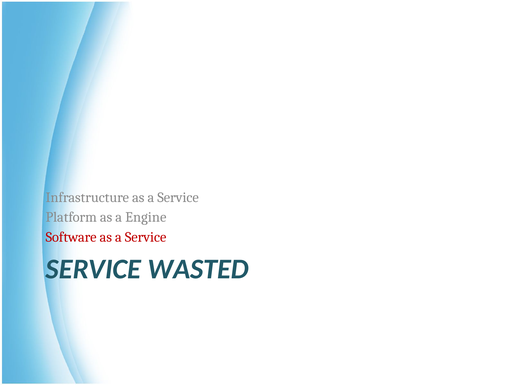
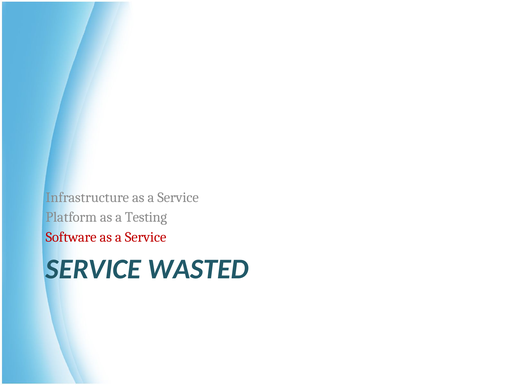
Engine: Engine -> Testing
